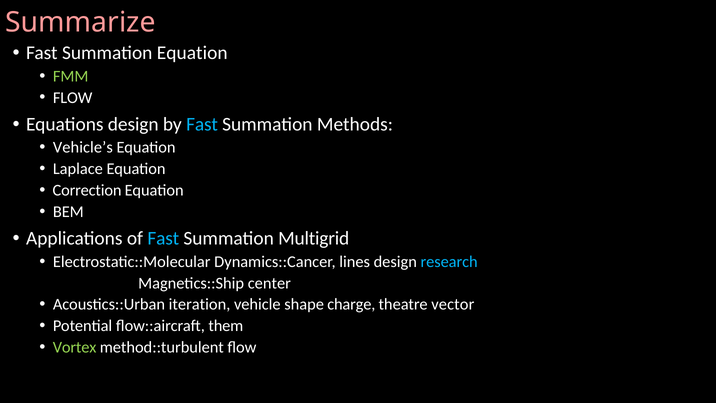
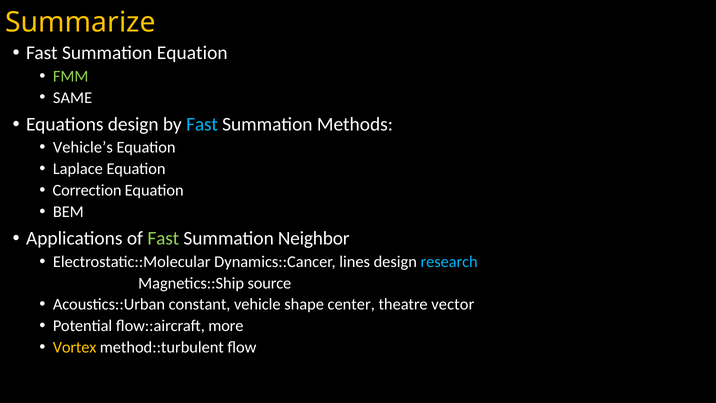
Summarize colour: pink -> yellow
FLOW at (73, 98): FLOW -> SAME
Fast at (163, 238) colour: light blue -> light green
Multigrid: Multigrid -> Neighbor
center: center -> source
iteration: iteration -> constant
charge: charge -> center
them: them -> more
Vortex colour: light green -> yellow
